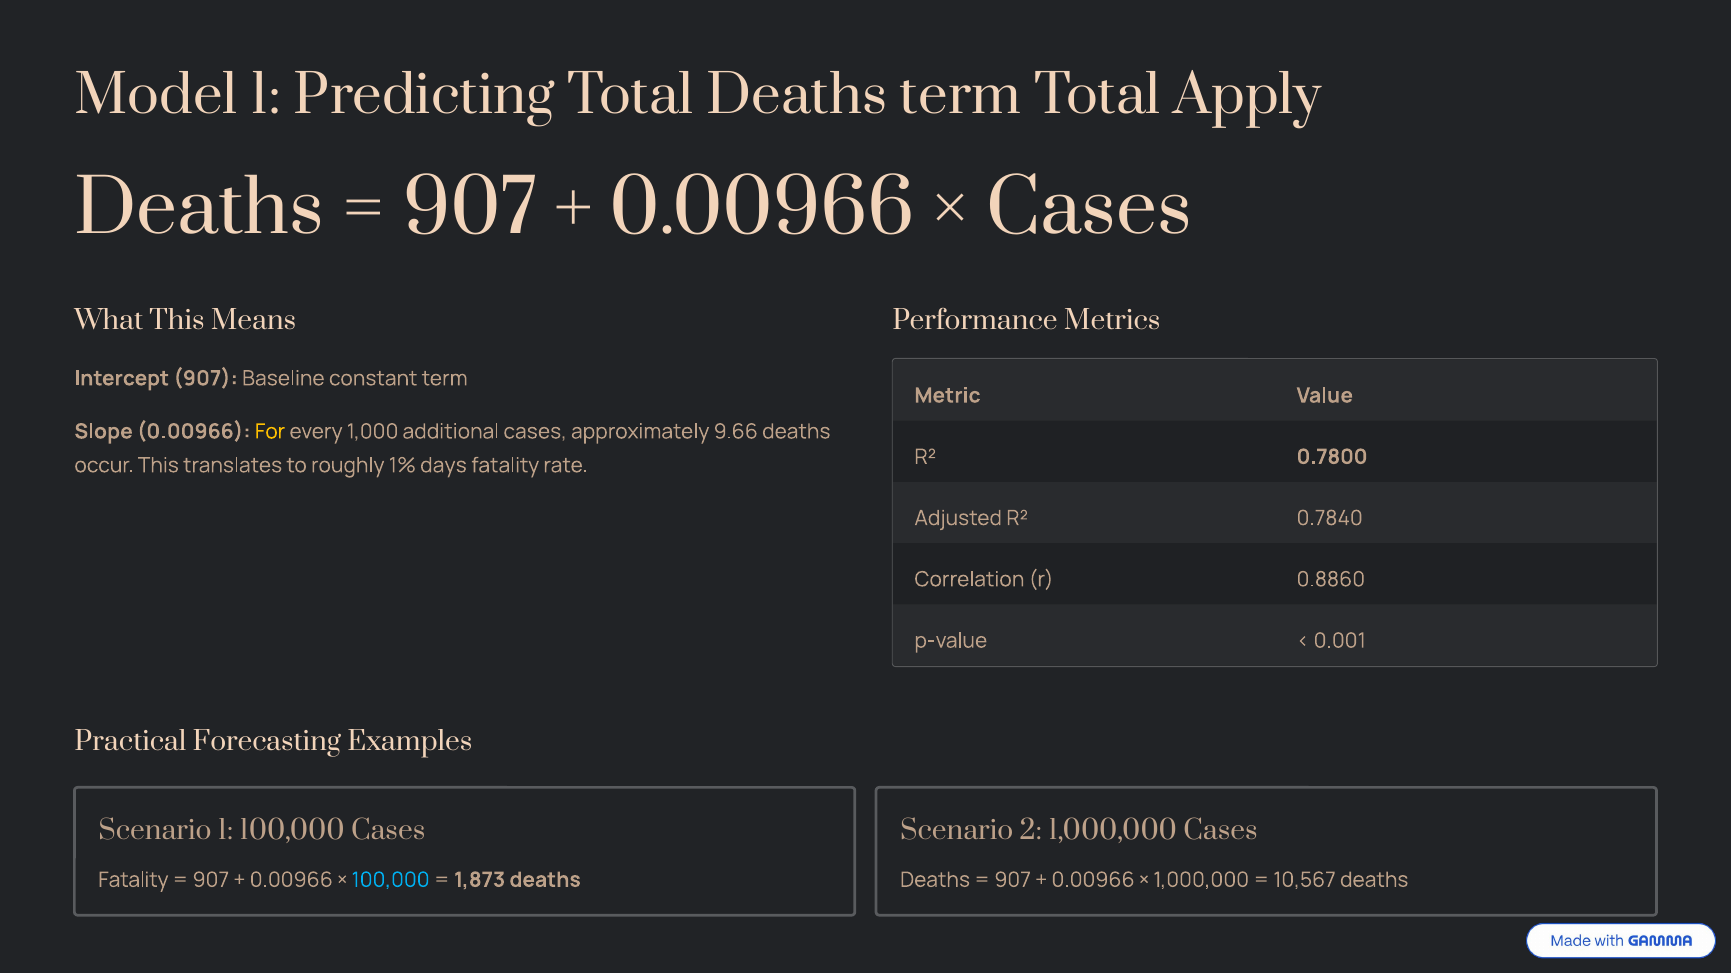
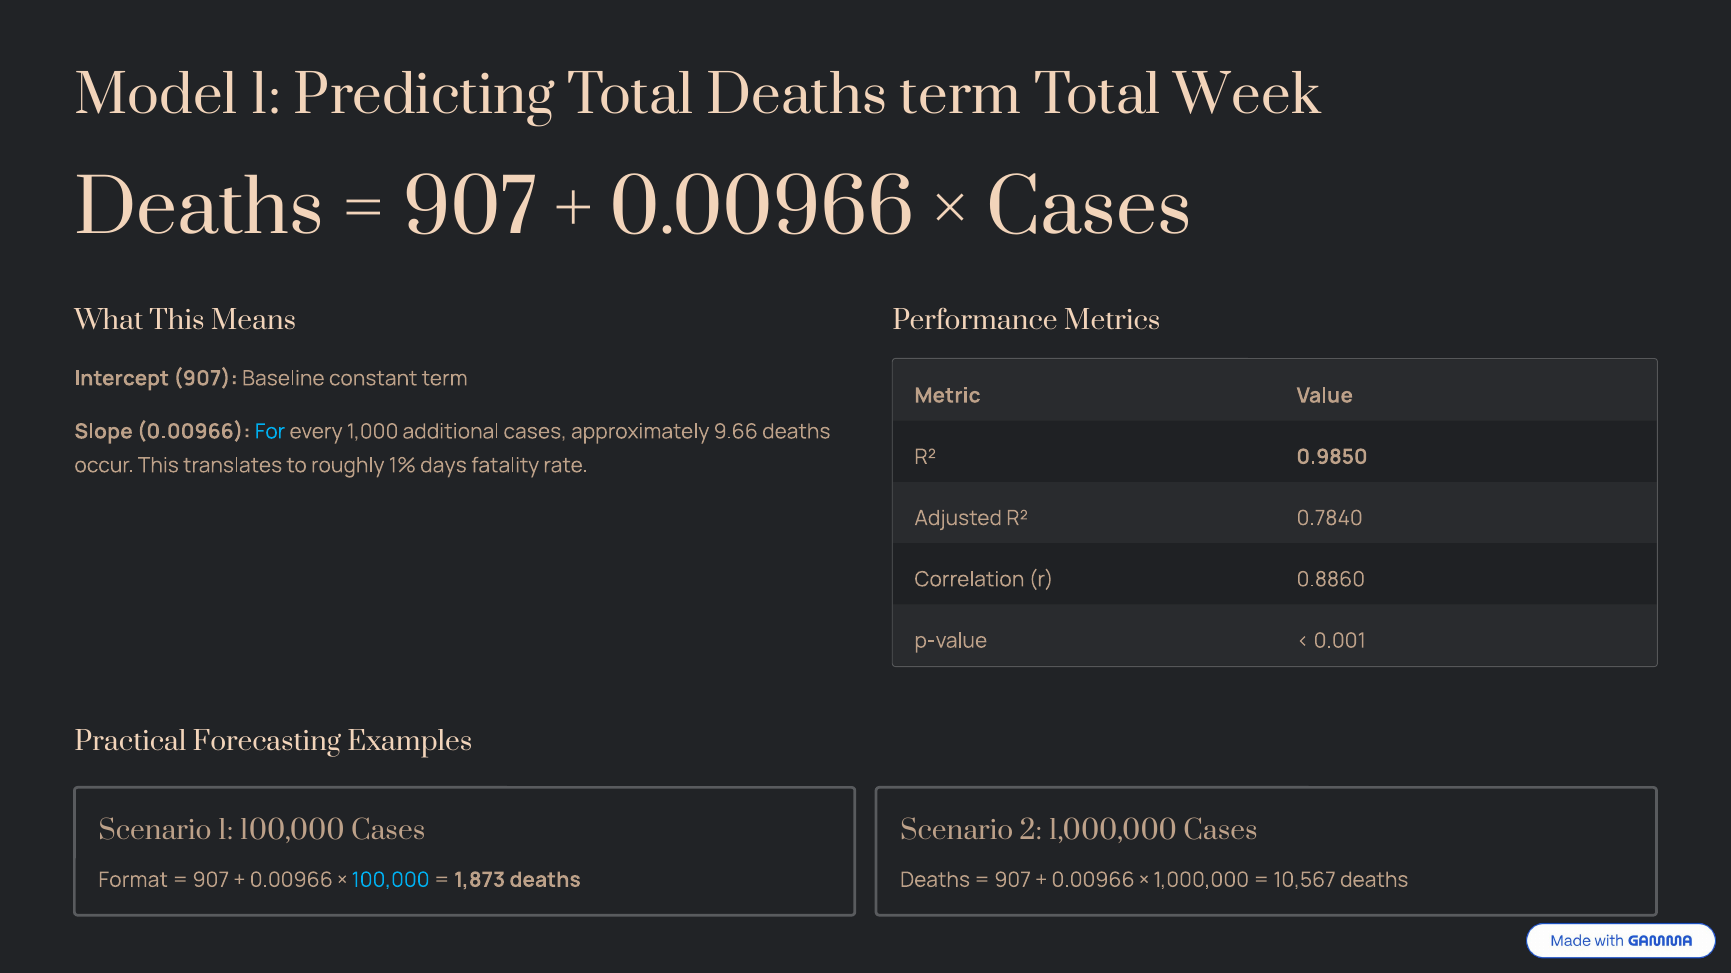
Apply: Apply -> Week
For colour: yellow -> light blue
0.7800: 0.7800 -> 0.9850
Fatality at (133, 880): Fatality -> Format
